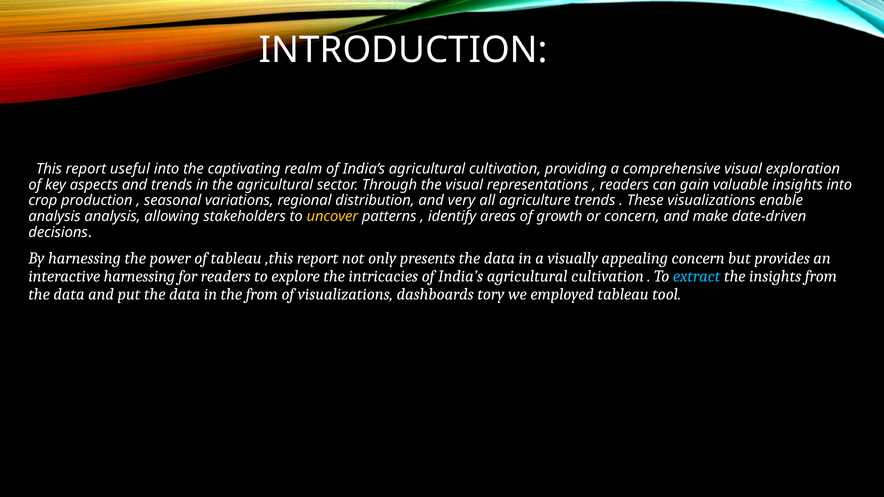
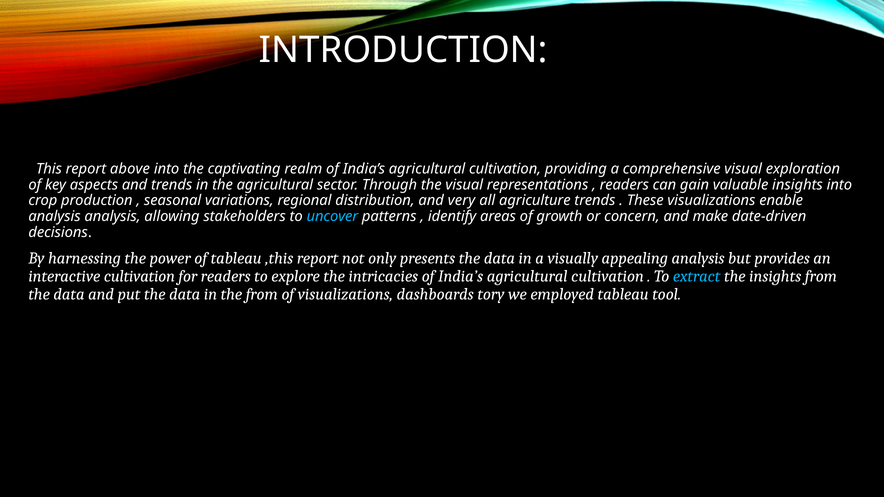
useful: useful -> above
uncover colour: yellow -> light blue
appealing concern: concern -> analysis
interactive harnessing: harnessing -> cultivation
